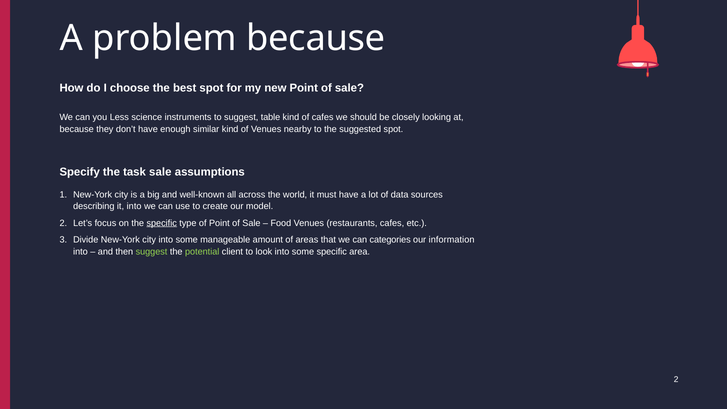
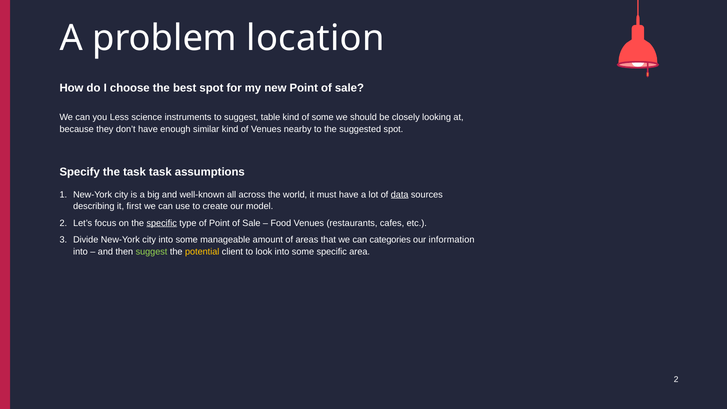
problem because: because -> location
of cafes: cafes -> some
task sale: sale -> task
data underline: none -> present
it into: into -> first
potential colour: light green -> yellow
